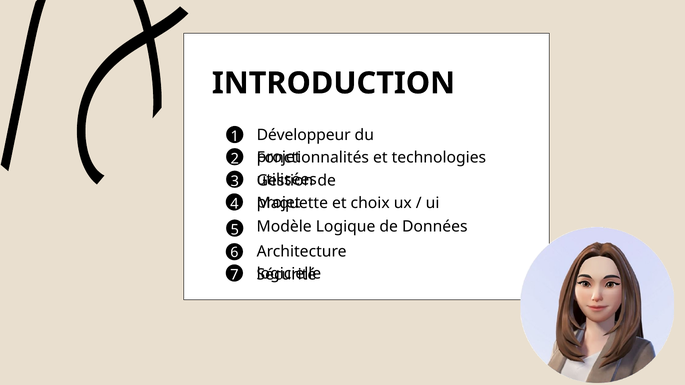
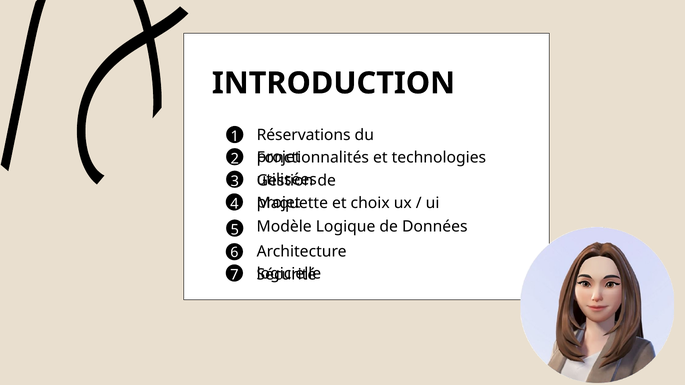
Développeur: Développeur -> Réservations
